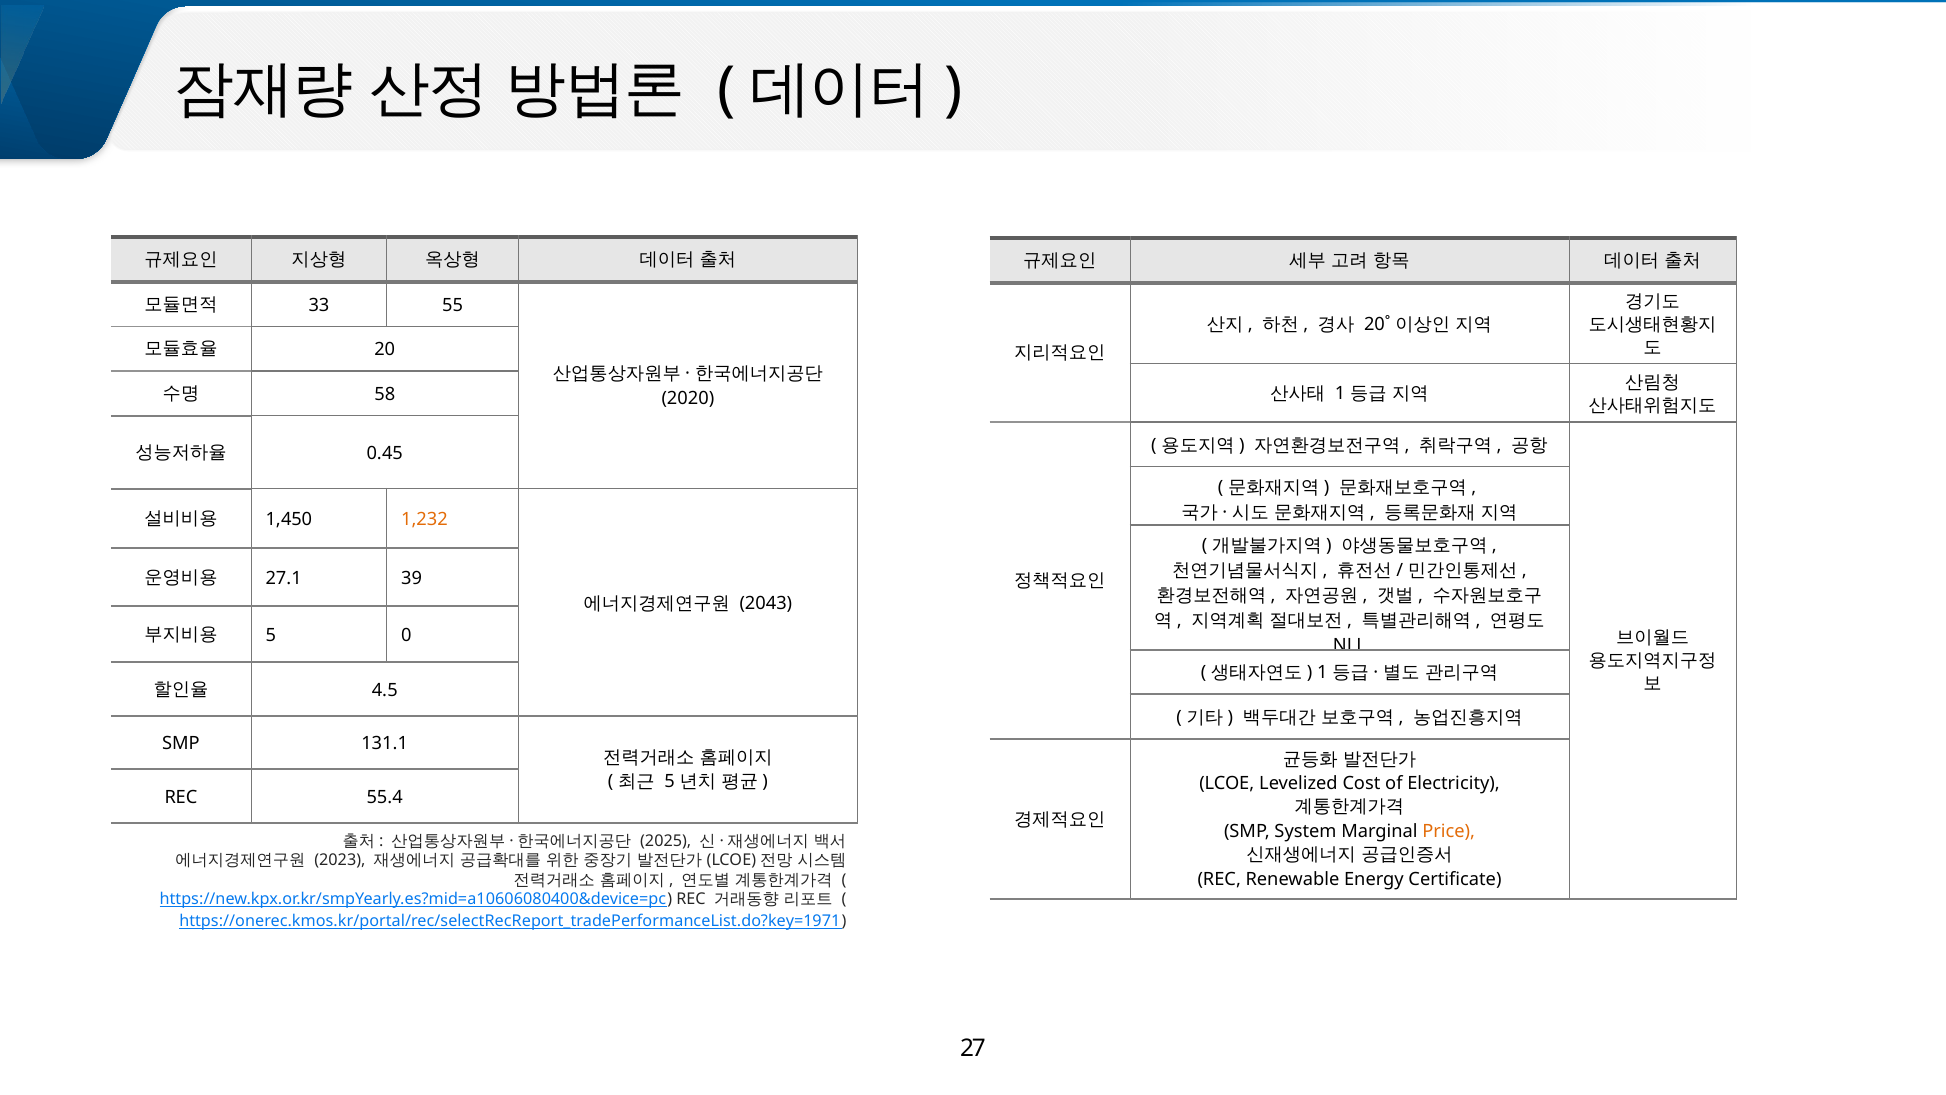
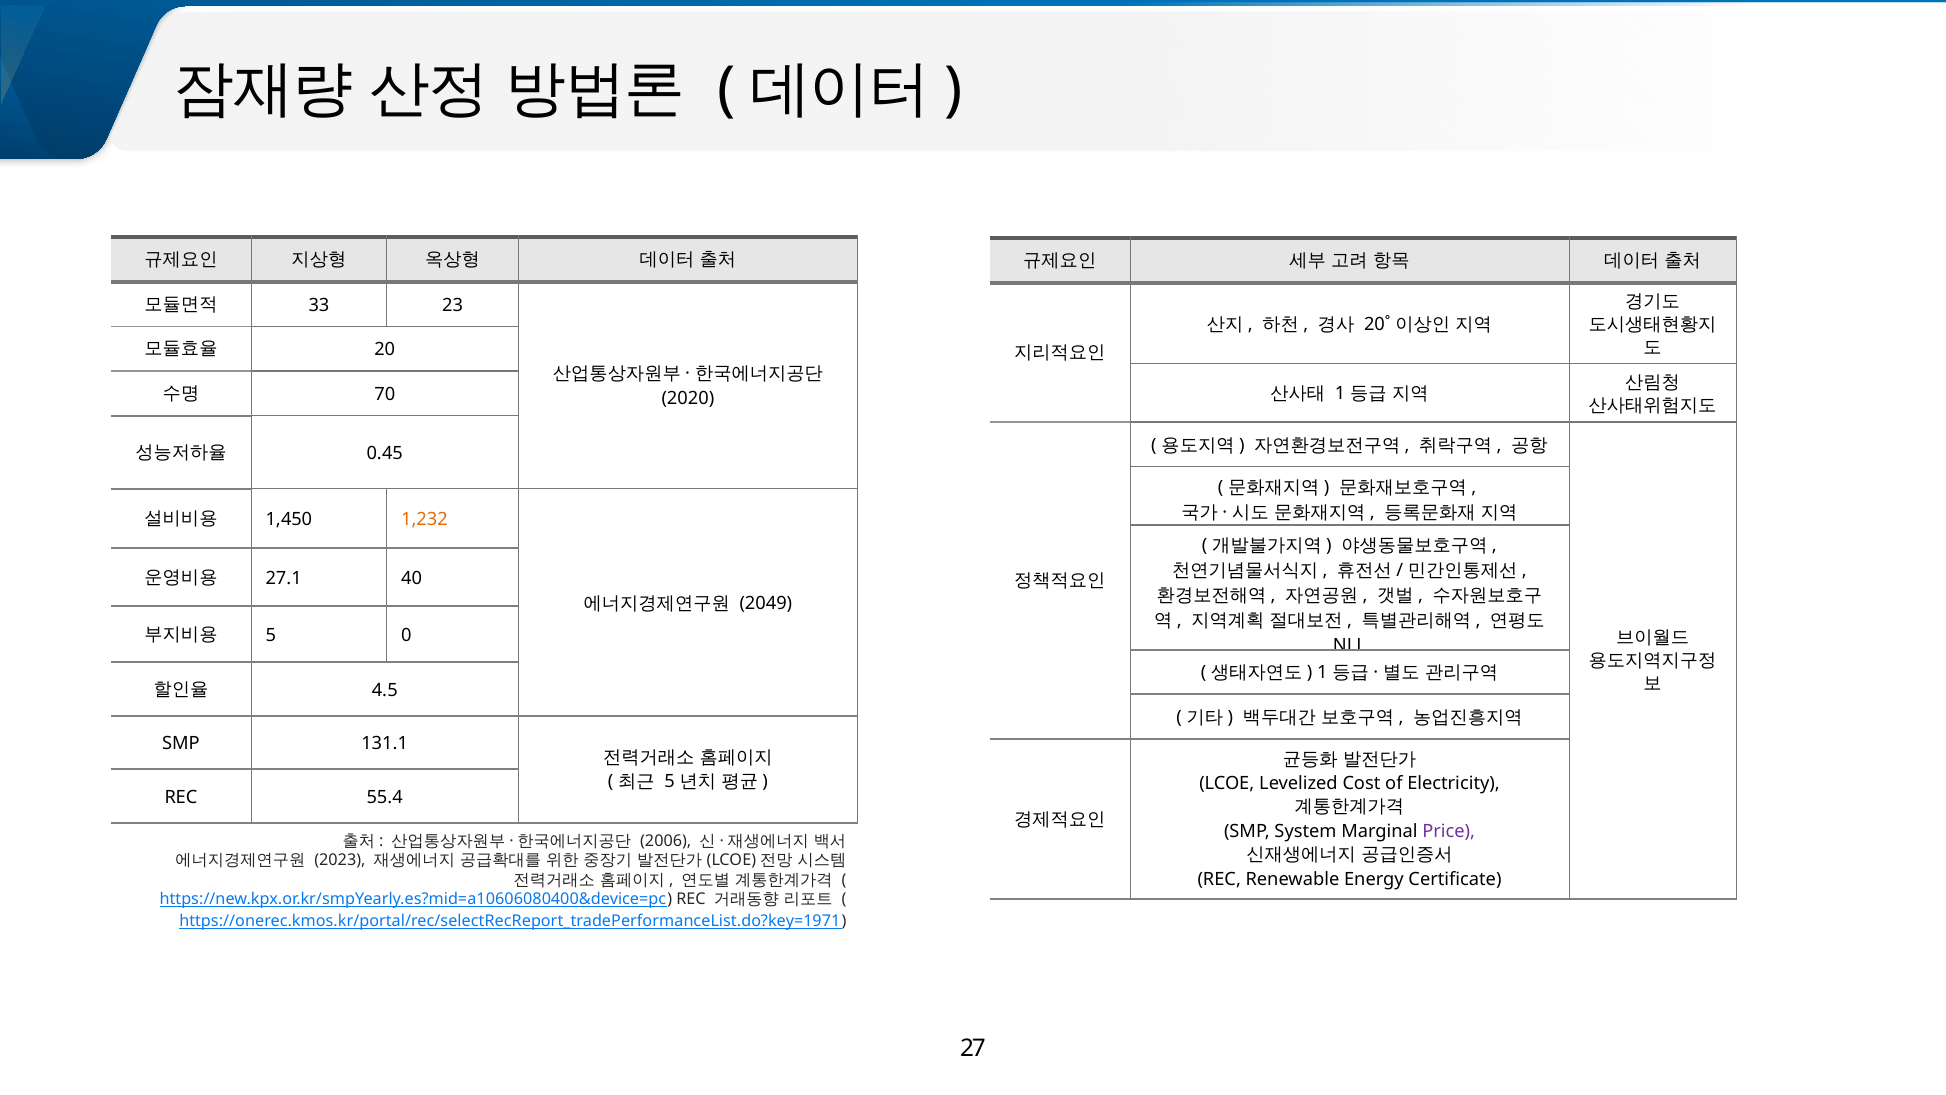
55: 55 -> 23
58: 58 -> 70
39: 39 -> 40
2043: 2043 -> 2049
Price colour: orange -> purple
2025: 2025 -> 2006
